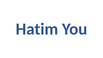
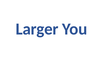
Hatim: Hatim -> Larger
